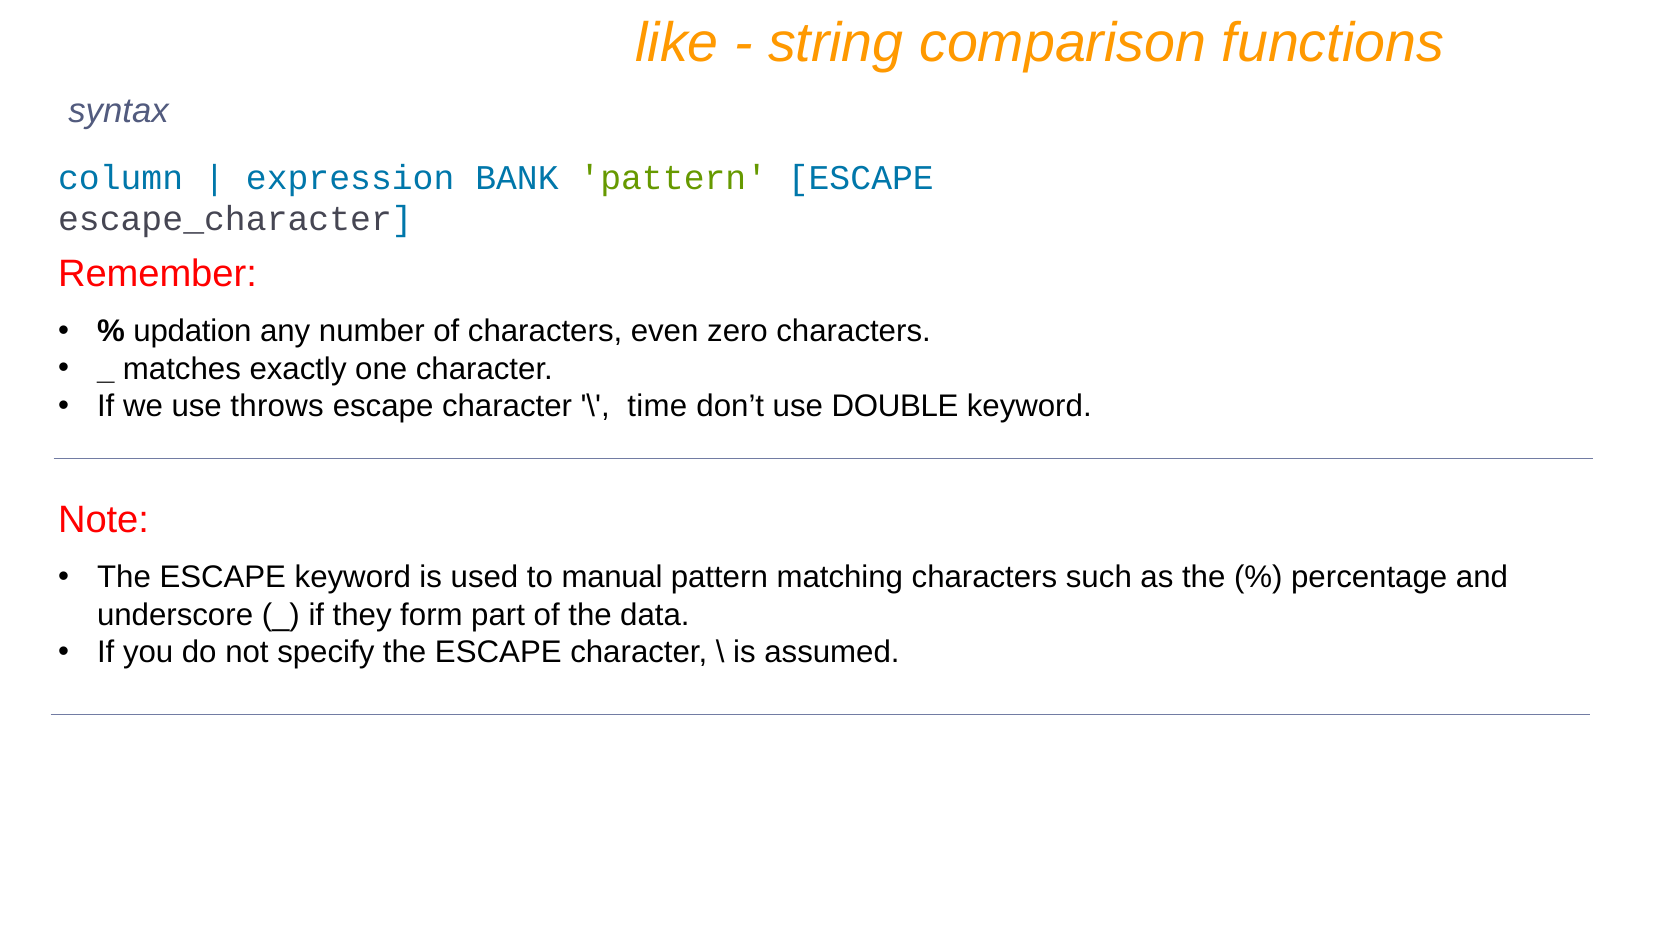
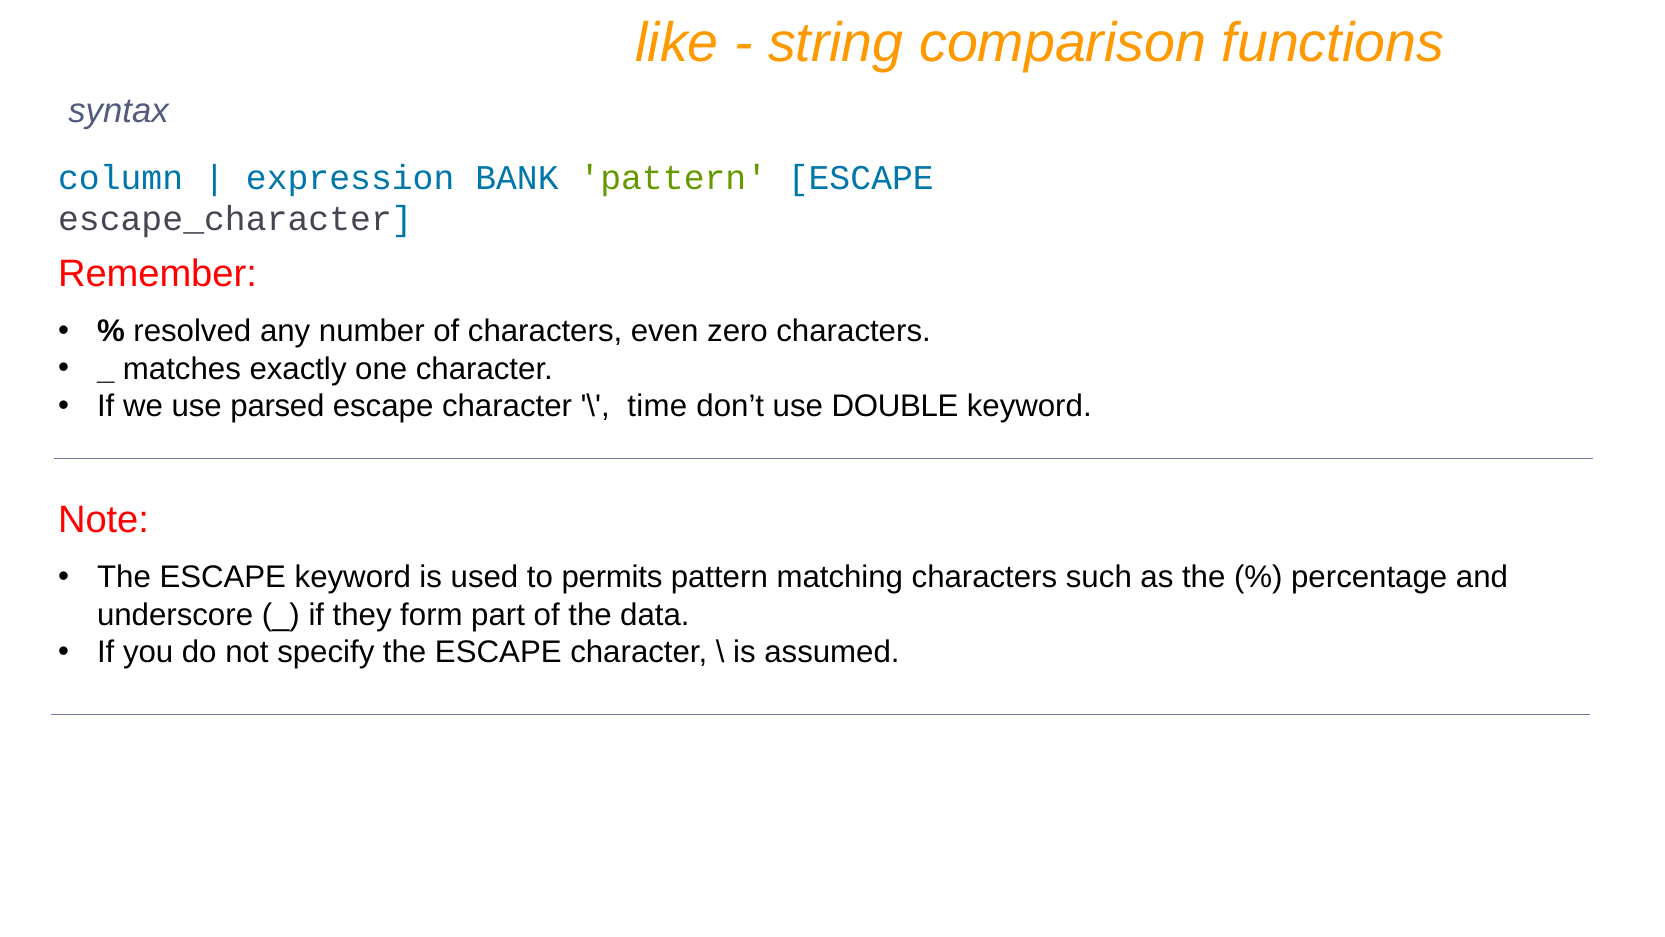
updation: updation -> resolved
throws: throws -> parsed
manual: manual -> permits
